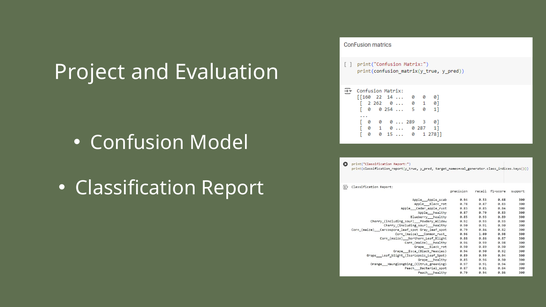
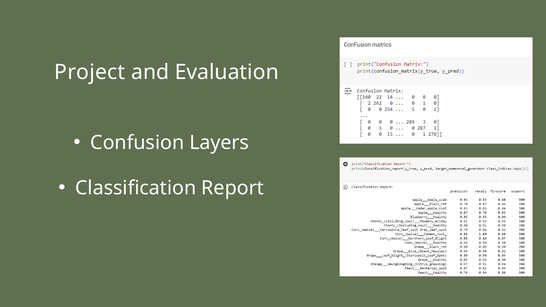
Model: Model -> Layers
